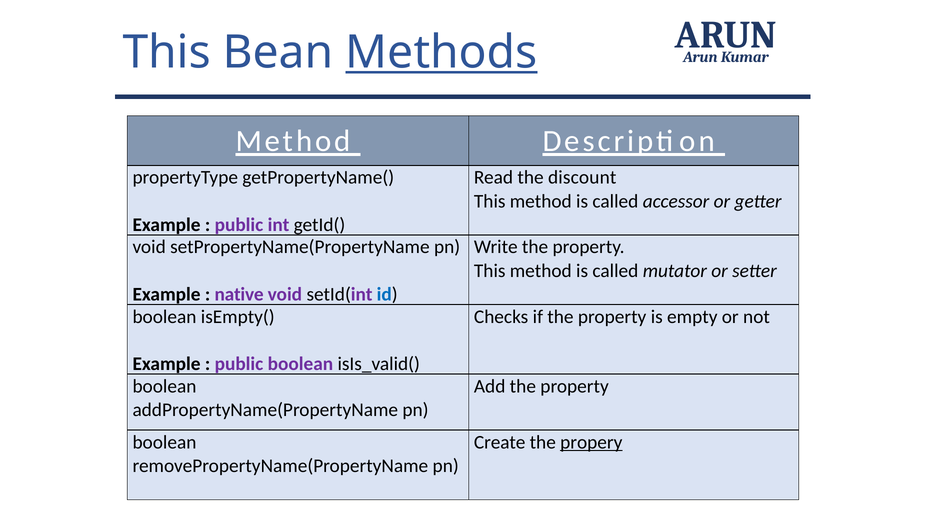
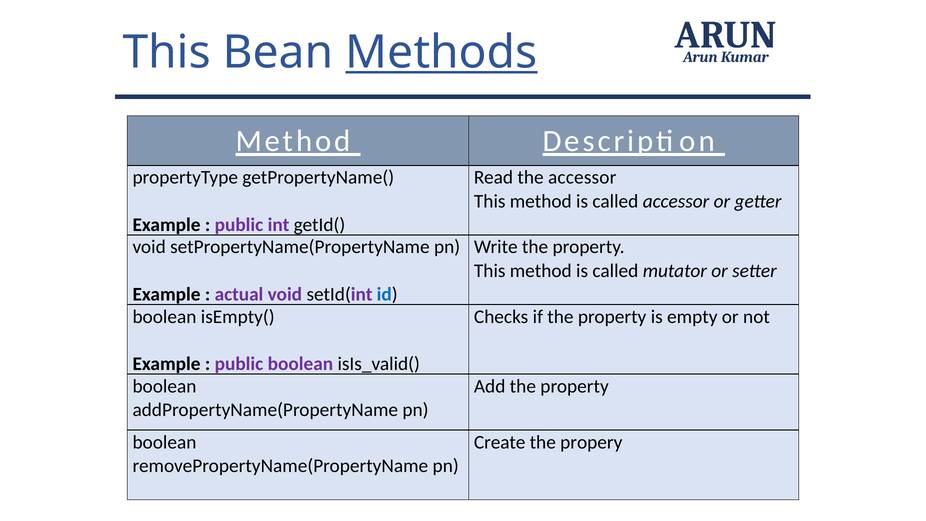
the discount: discount -> accessor
native: native -> actual
propery underline: present -> none
